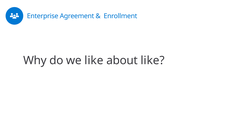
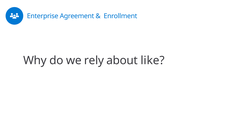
we like: like -> rely
